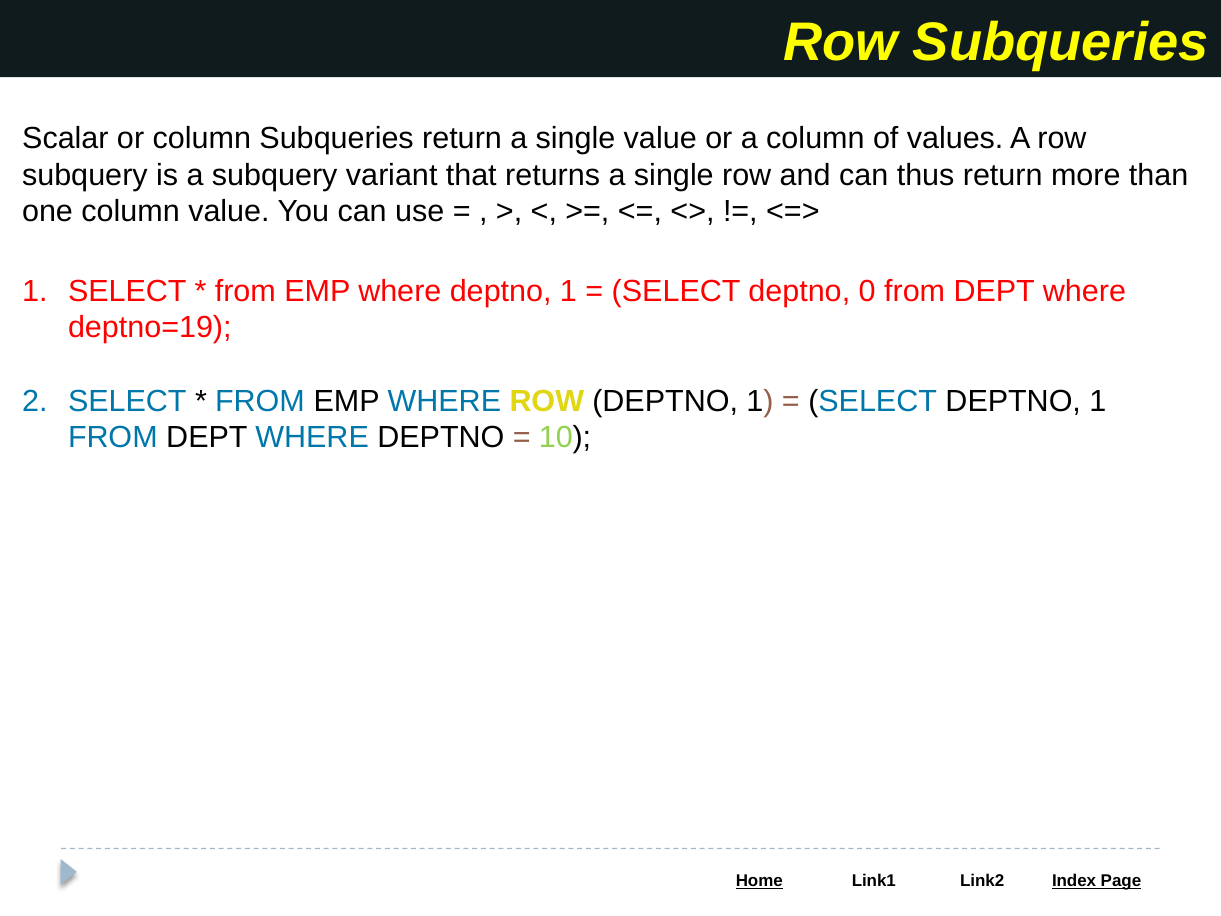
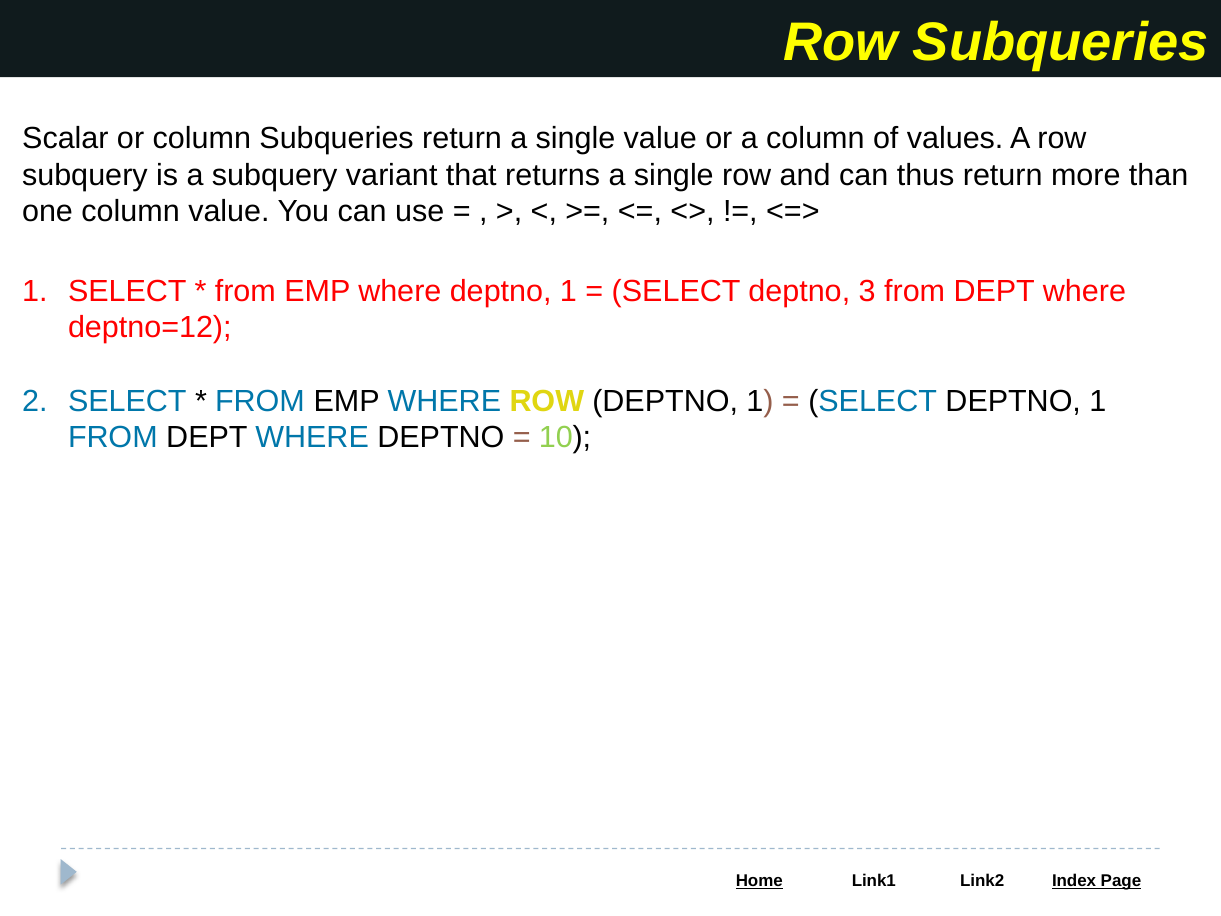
0: 0 -> 3
deptno=19: deptno=19 -> deptno=12
